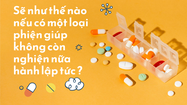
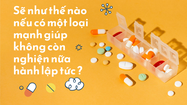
phiện: phiện -> mạnh
